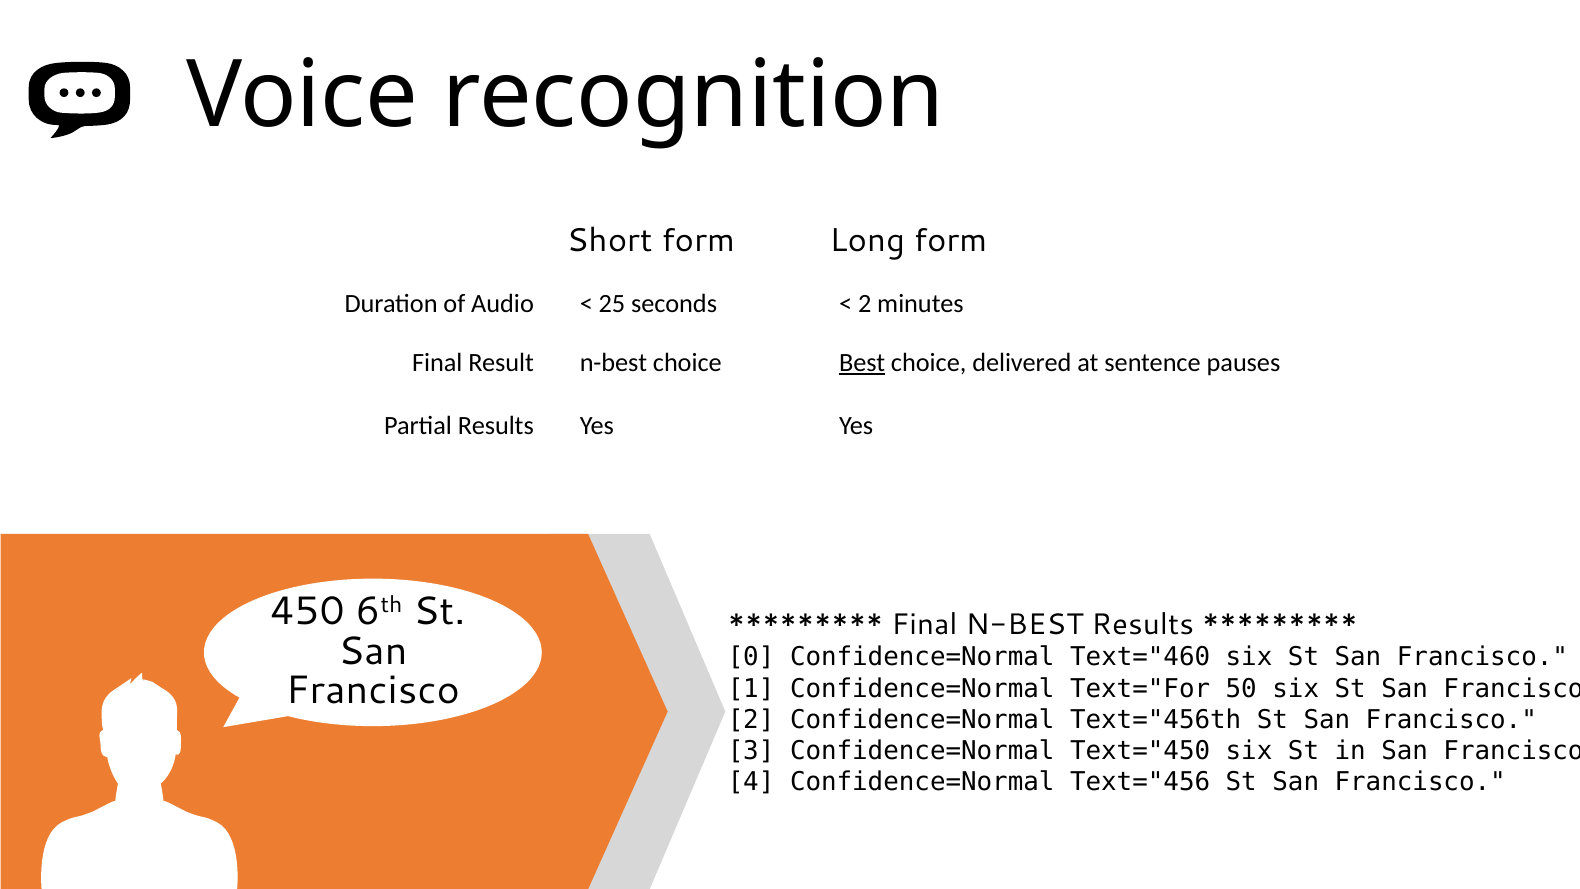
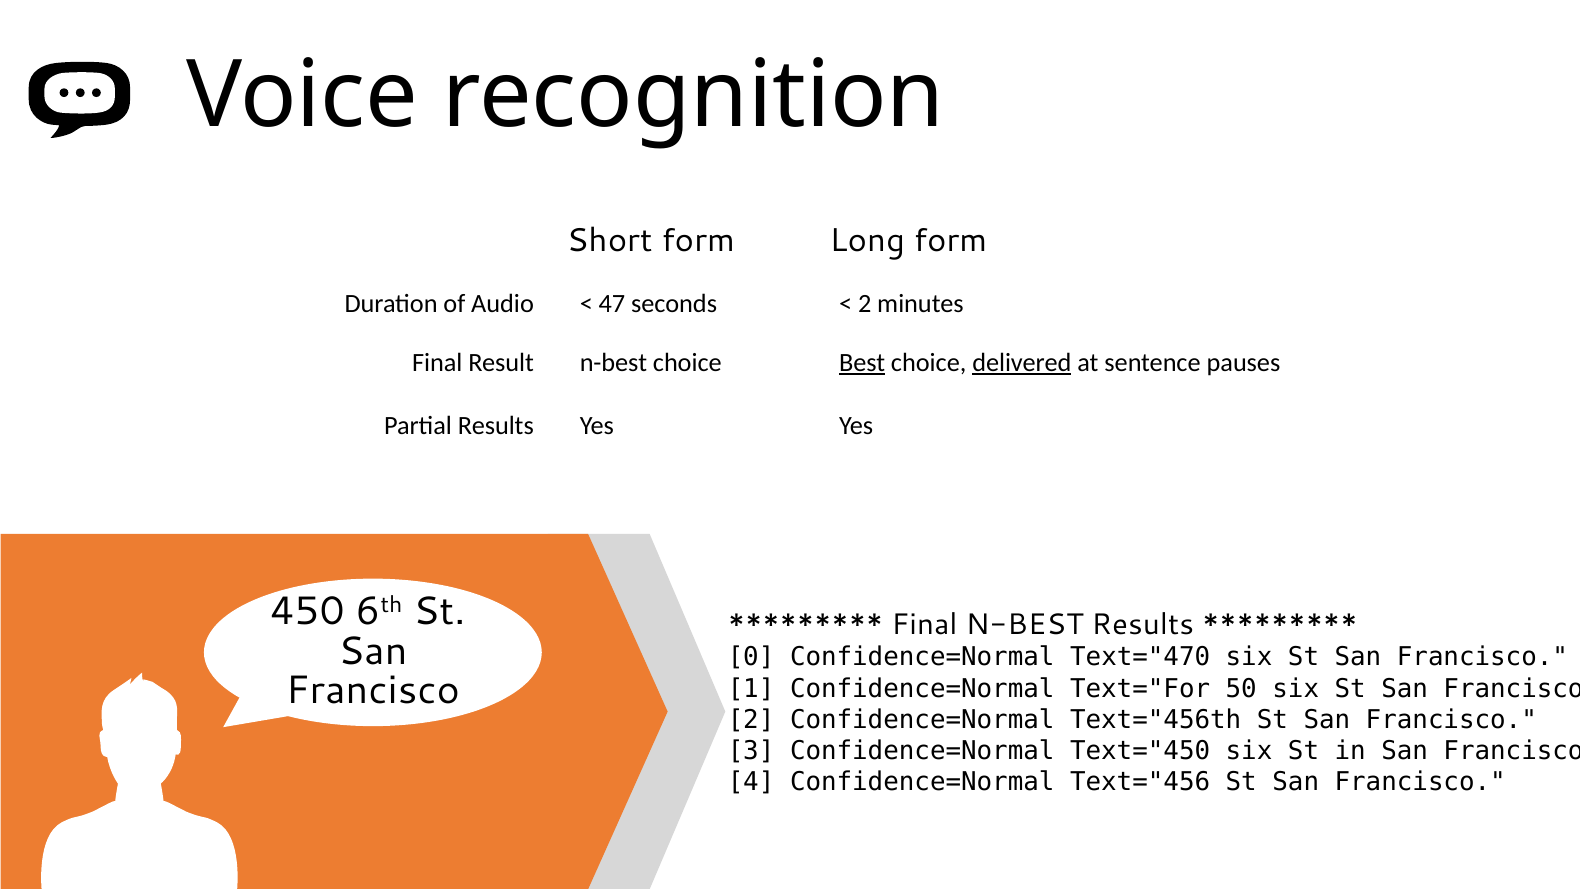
25: 25 -> 47
delivered underline: none -> present
Text="460: Text="460 -> Text="470
